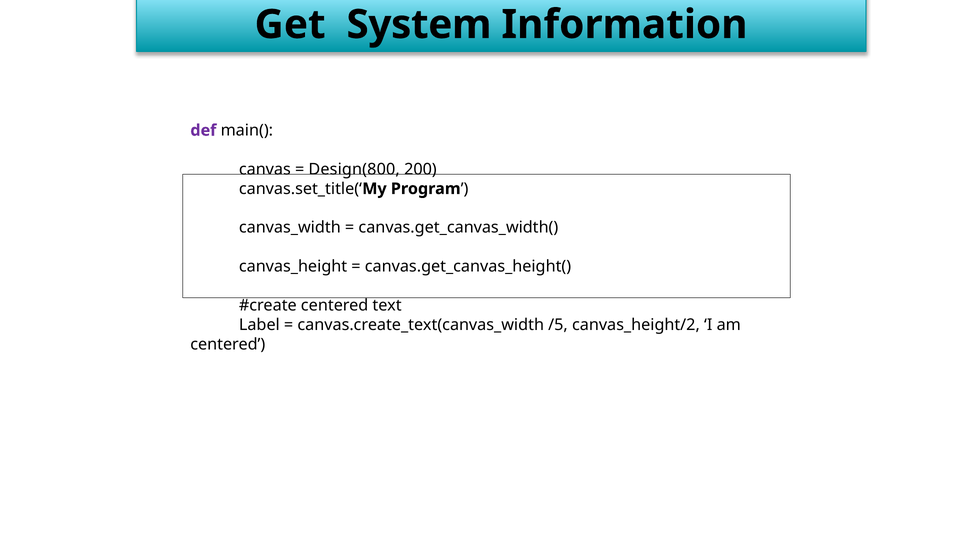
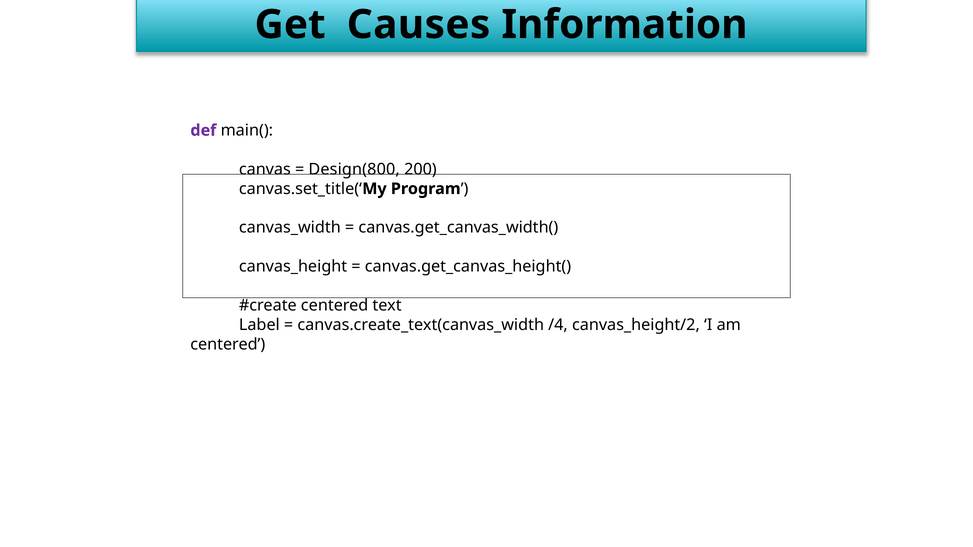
System: System -> Causes
/5: /5 -> /4
